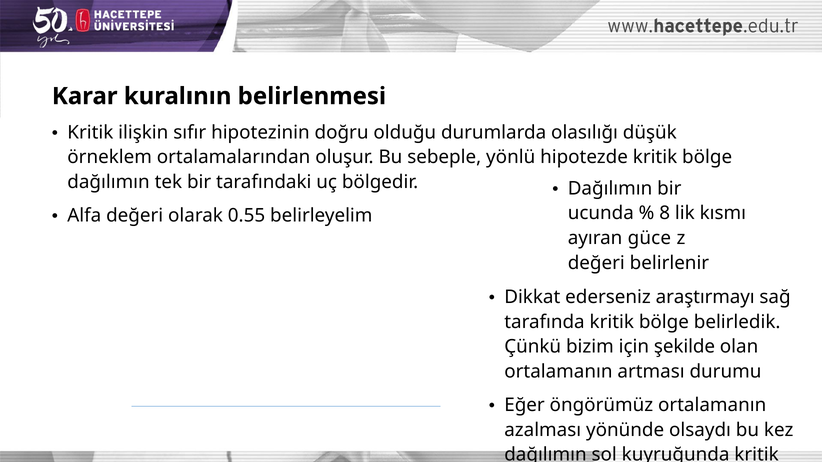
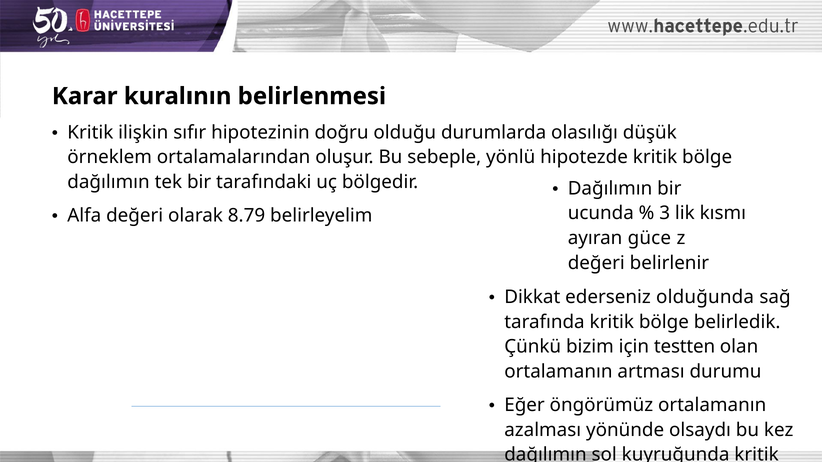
8: 8 -> 3
0.55: 0.55 -> 8.79
araştırmayı: araştırmayı -> olduğunda
şekilde: şekilde -> testten
